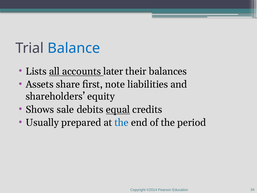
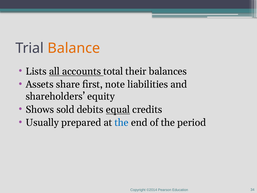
Balance colour: blue -> orange
later: later -> total
sale: sale -> sold
